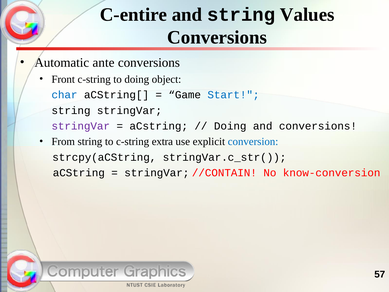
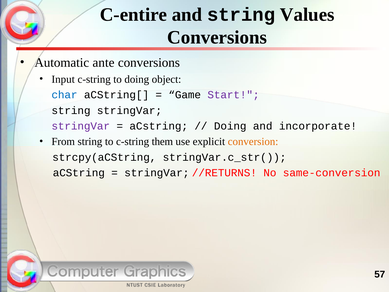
Front: Front -> Input
Start colour: blue -> purple
and conversions: conversions -> incorporate
extra: extra -> them
conversion colour: blue -> orange
//CONTAIN: //CONTAIN -> //RETURNS
know-conversion: know-conversion -> same-conversion
